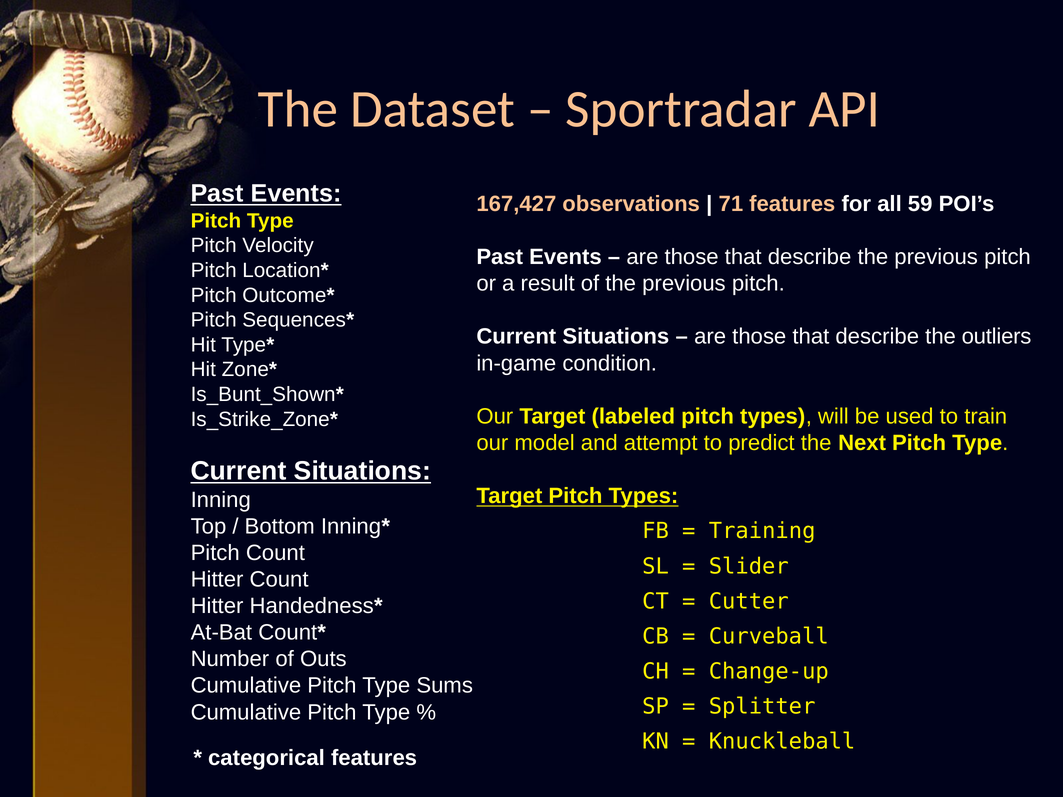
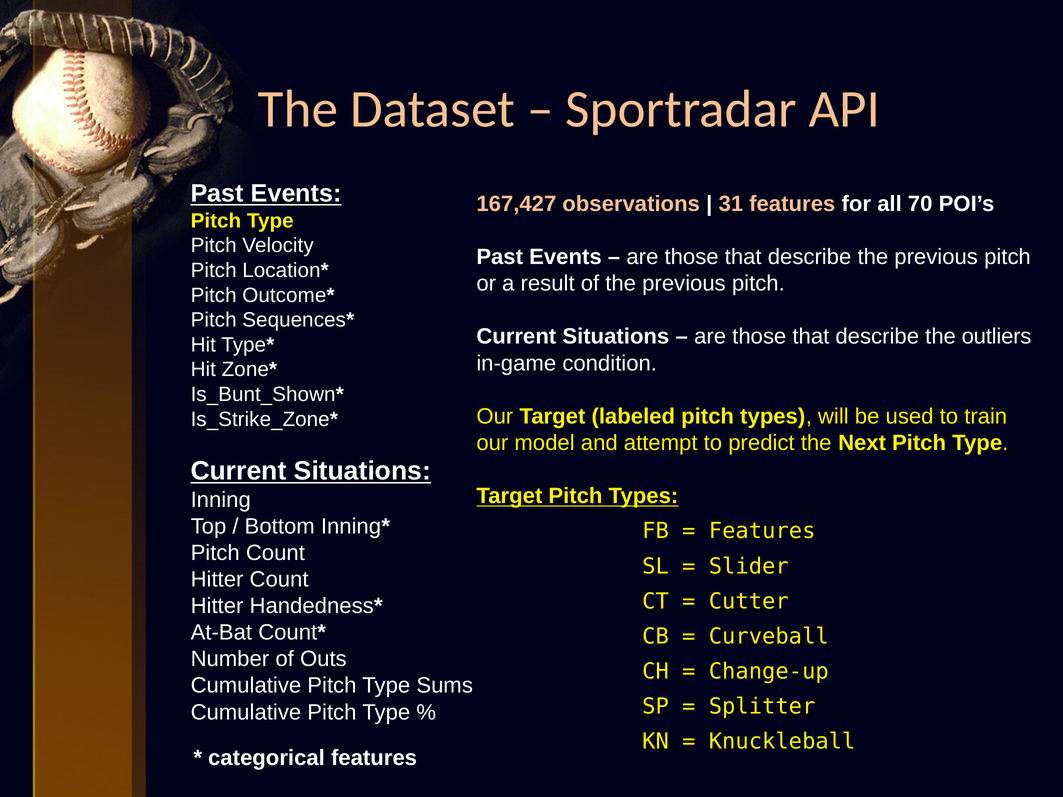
71: 71 -> 31
59: 59 -> 70
Training at (762, 531): Training -> Features
